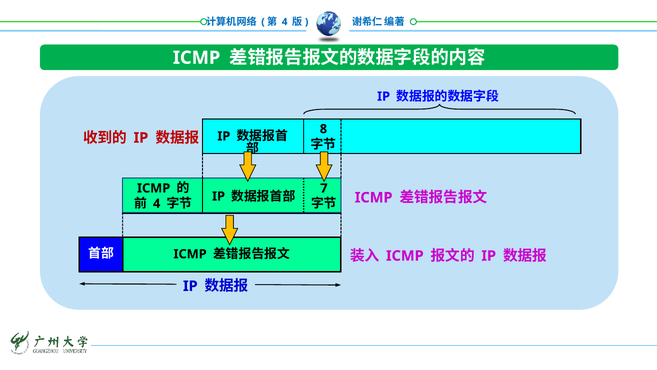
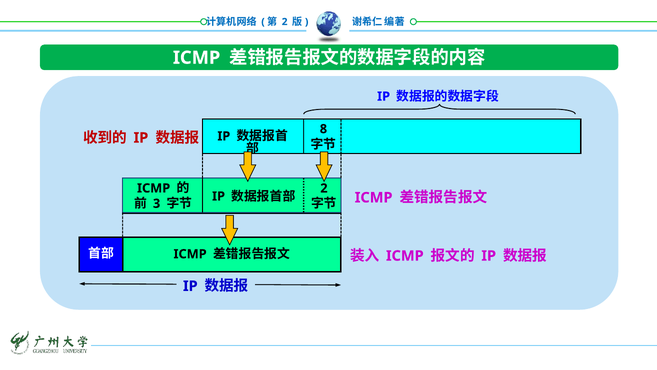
4 at (285, 22): 4 -> 2
7 at (324, 188): 7 -> 2
4 at (157, 203): 4 -> 3
